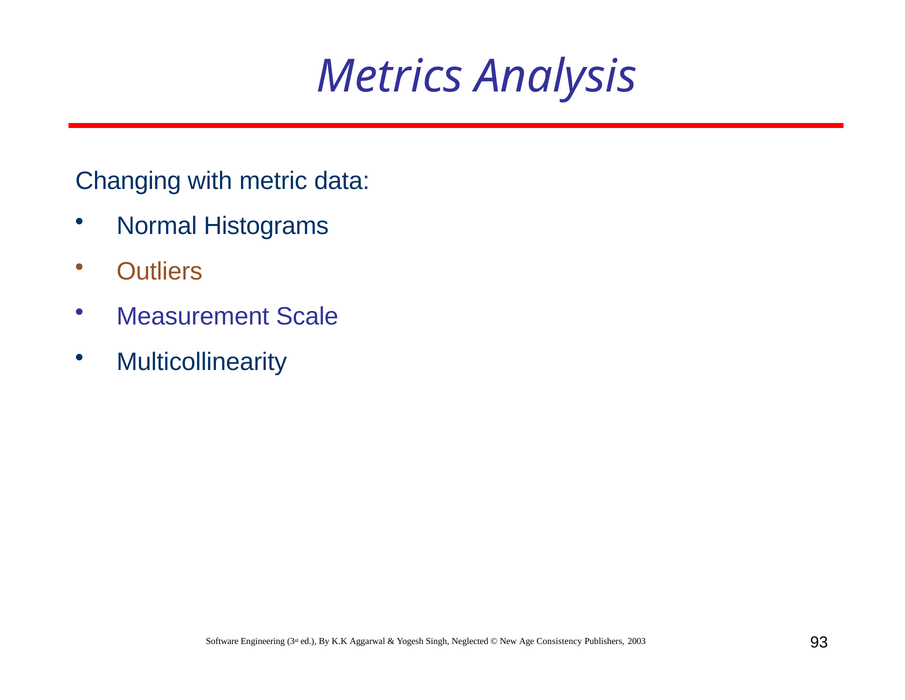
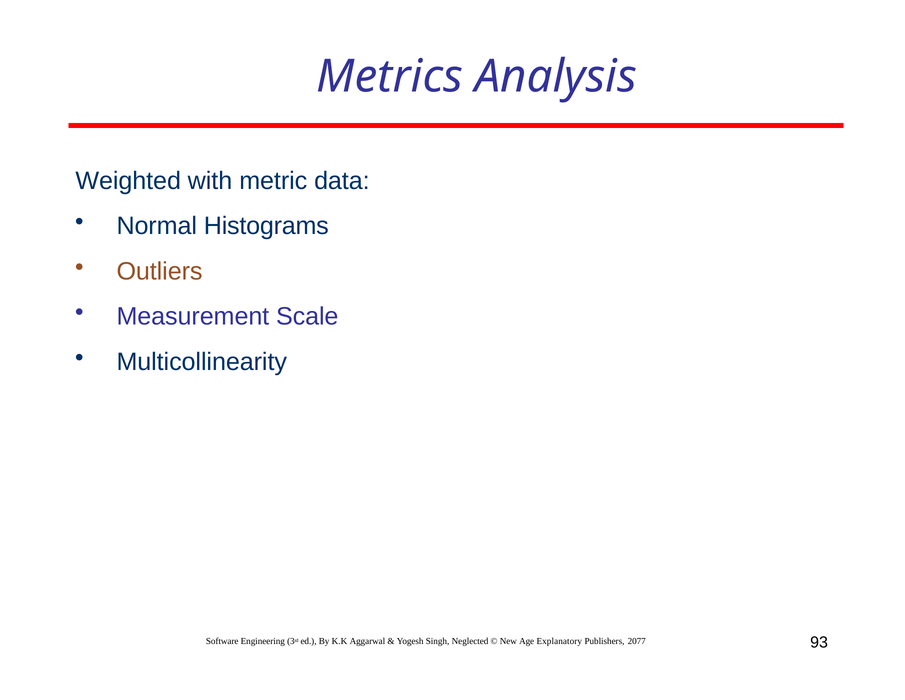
Changing: Changing -> Weighted
Consistency: Consistency -> Explanatory
2003: 2003 -> 2077
